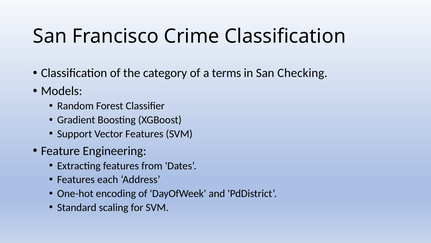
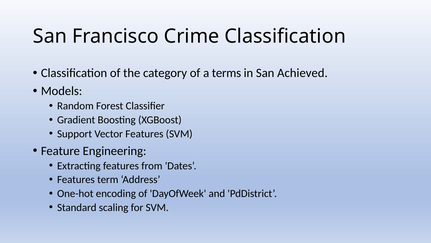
Checking: Checking -> Achieved
each: each -> term
